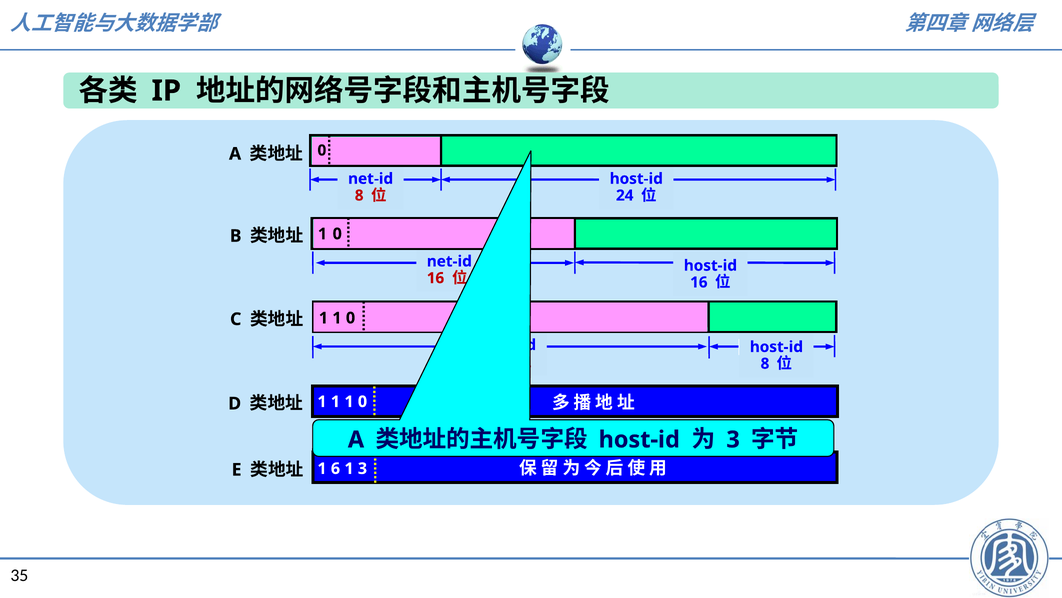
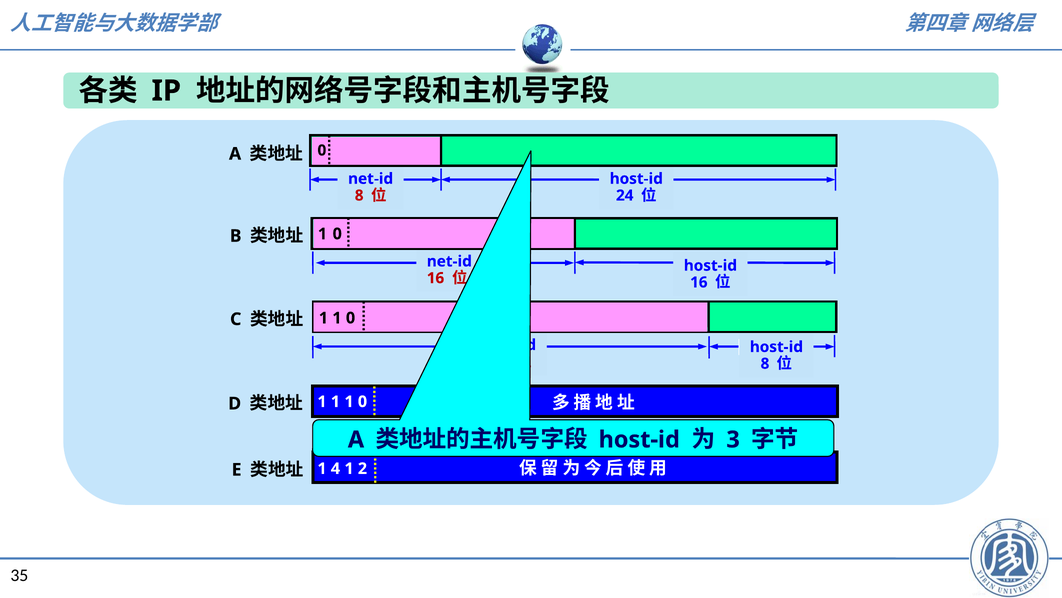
6: 6 -> 4
1 3: 3 -> 2
